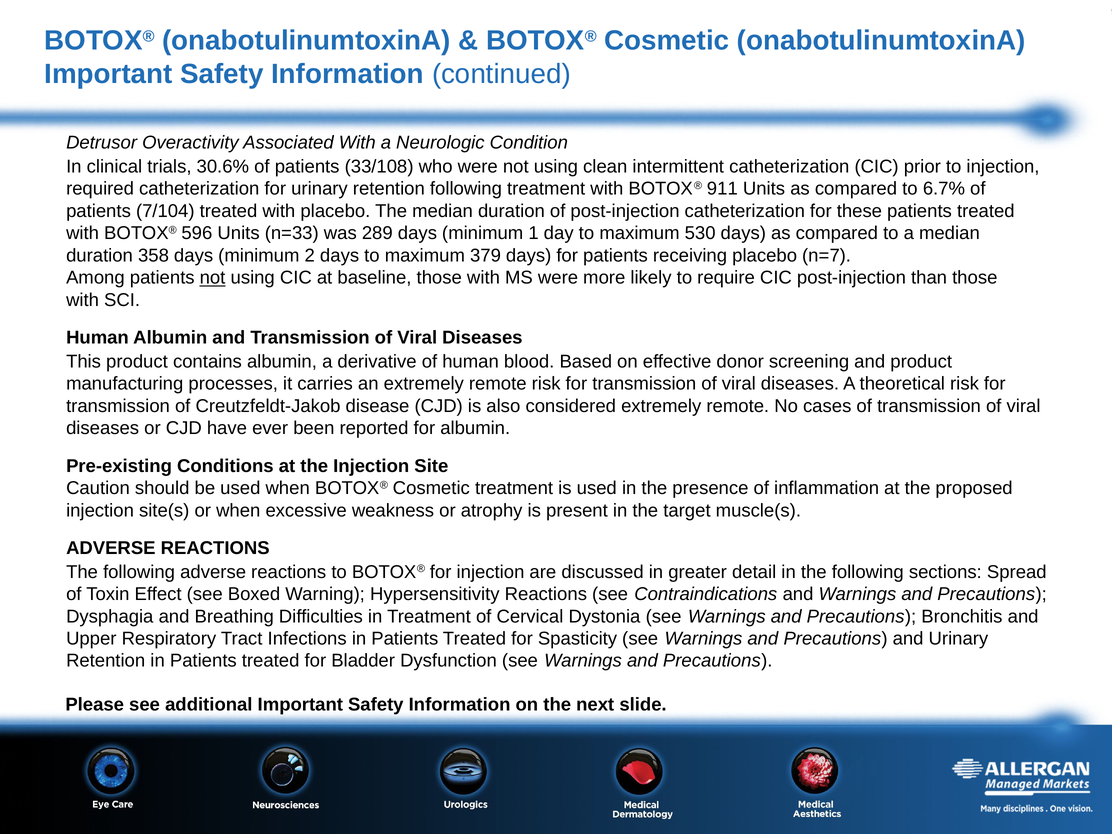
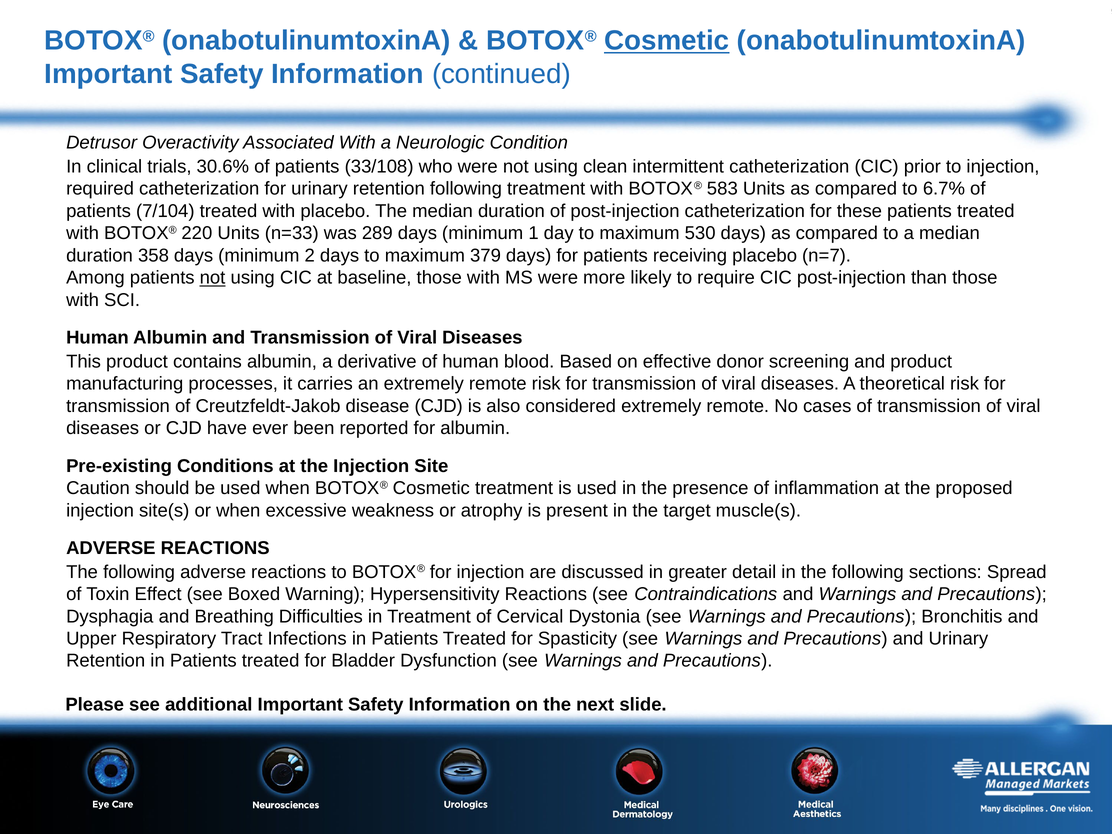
Cosmetic at (667, 41) underline: none -> present
911: 911 -> 583
596: 596 -> 220
